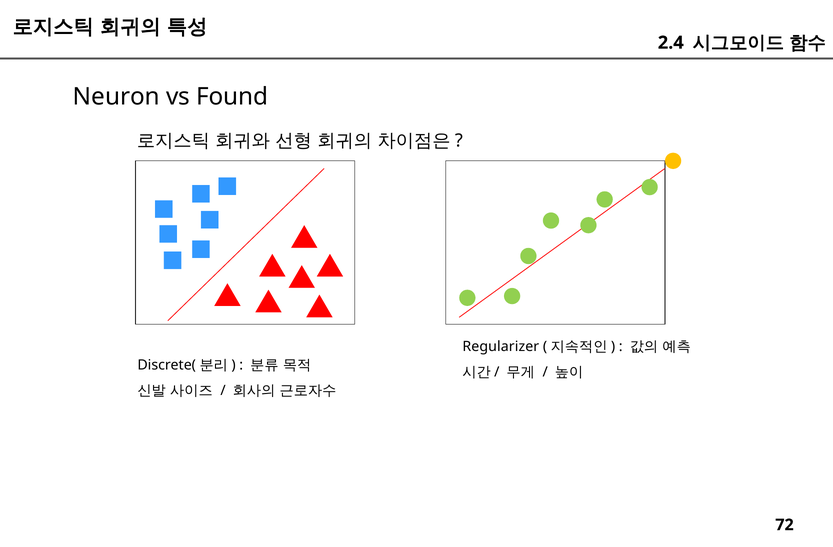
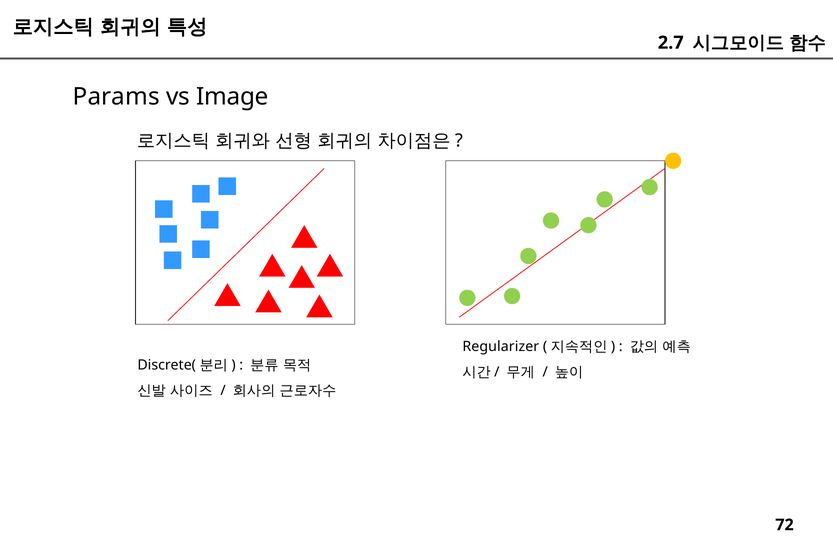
2.4: 2.4 -> 2.7
Neuron: Neuron -> Params
Found: Found -> Image
